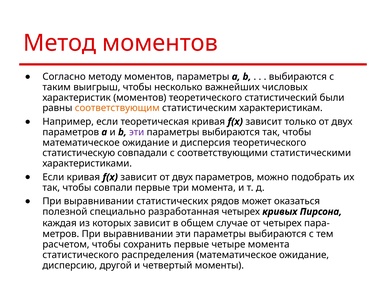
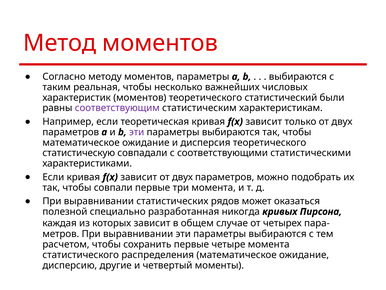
выигрыш: выигрыш -> реальная
соответствующим colour: orange -> purple
разработанная четырех: четырех -> никогда
другой: другой -> другие
